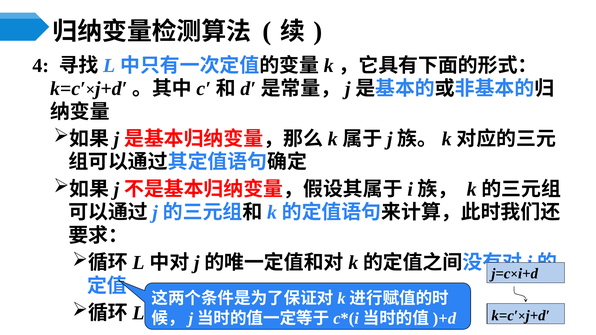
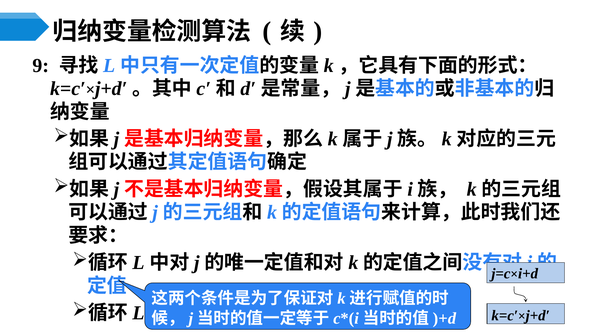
4: 4 -> 9
